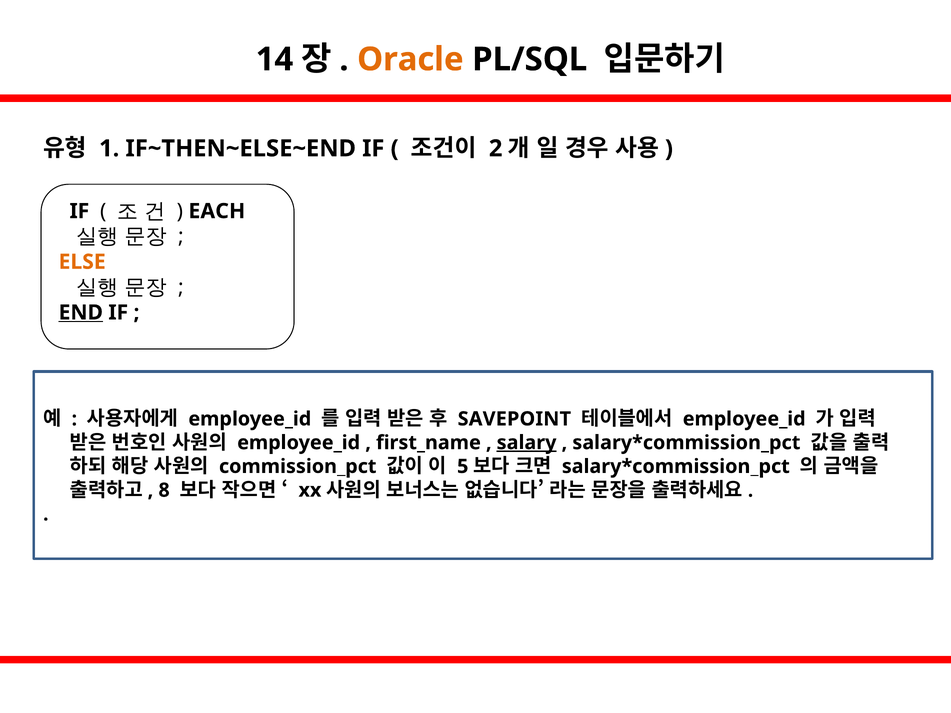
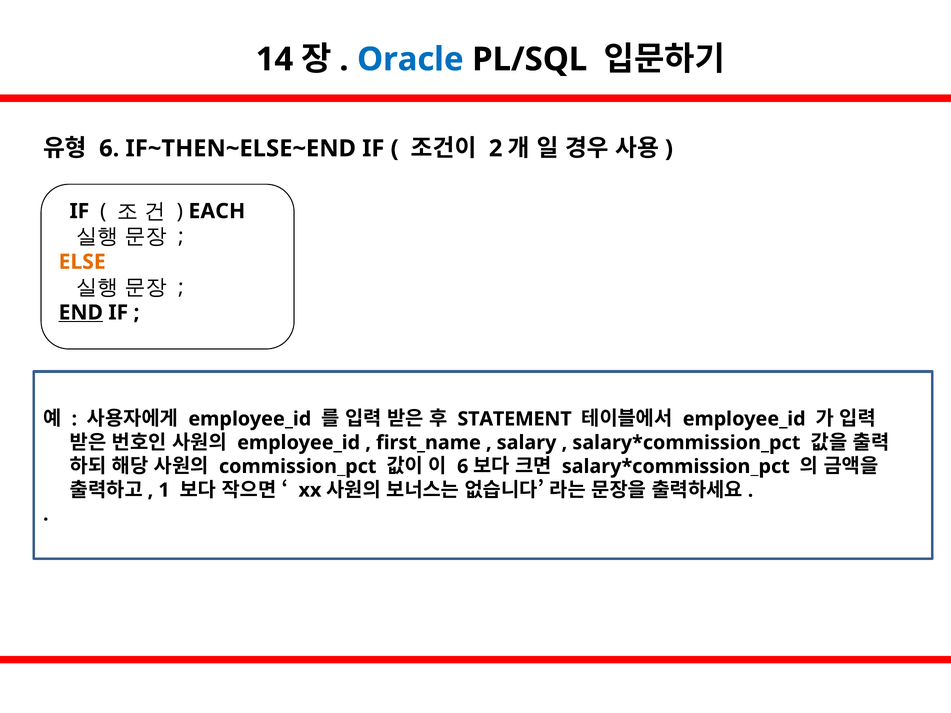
Oracle colour: orange -> blue
1 at (109, 149): 1 -> 6
SAVEPOINT: SAVEPOINT -> STATEMENT
salary underline: present -> none
5 at (463, 467): 5 -> 6
8: 8 -> 1
